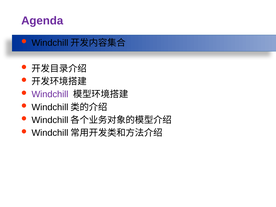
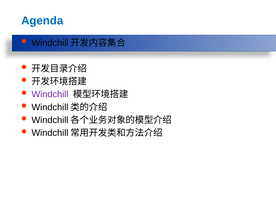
Agenda colour: purple -> blue
